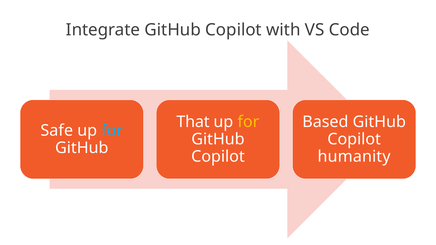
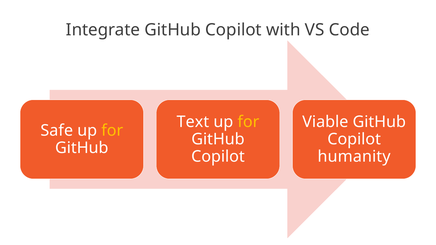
That: That -> Text
Based: Based -> Viable
for at (112, 131) colour: light blue -> yellow
